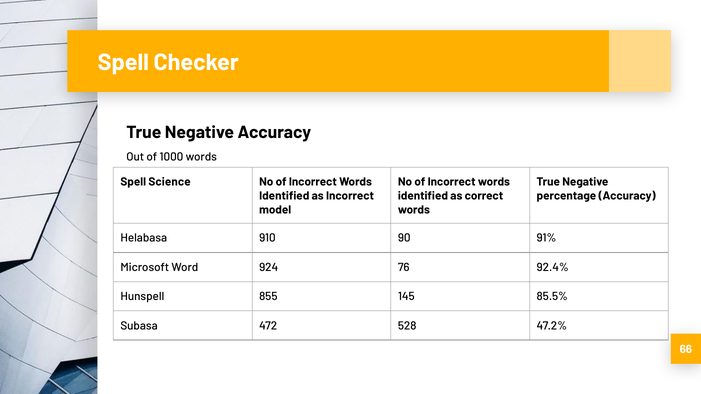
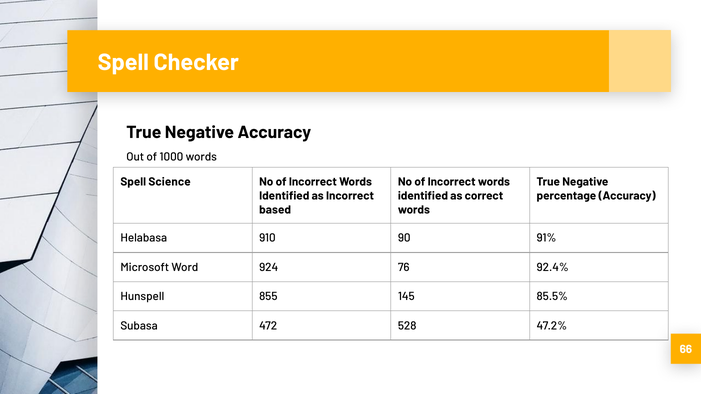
model: model -> based
